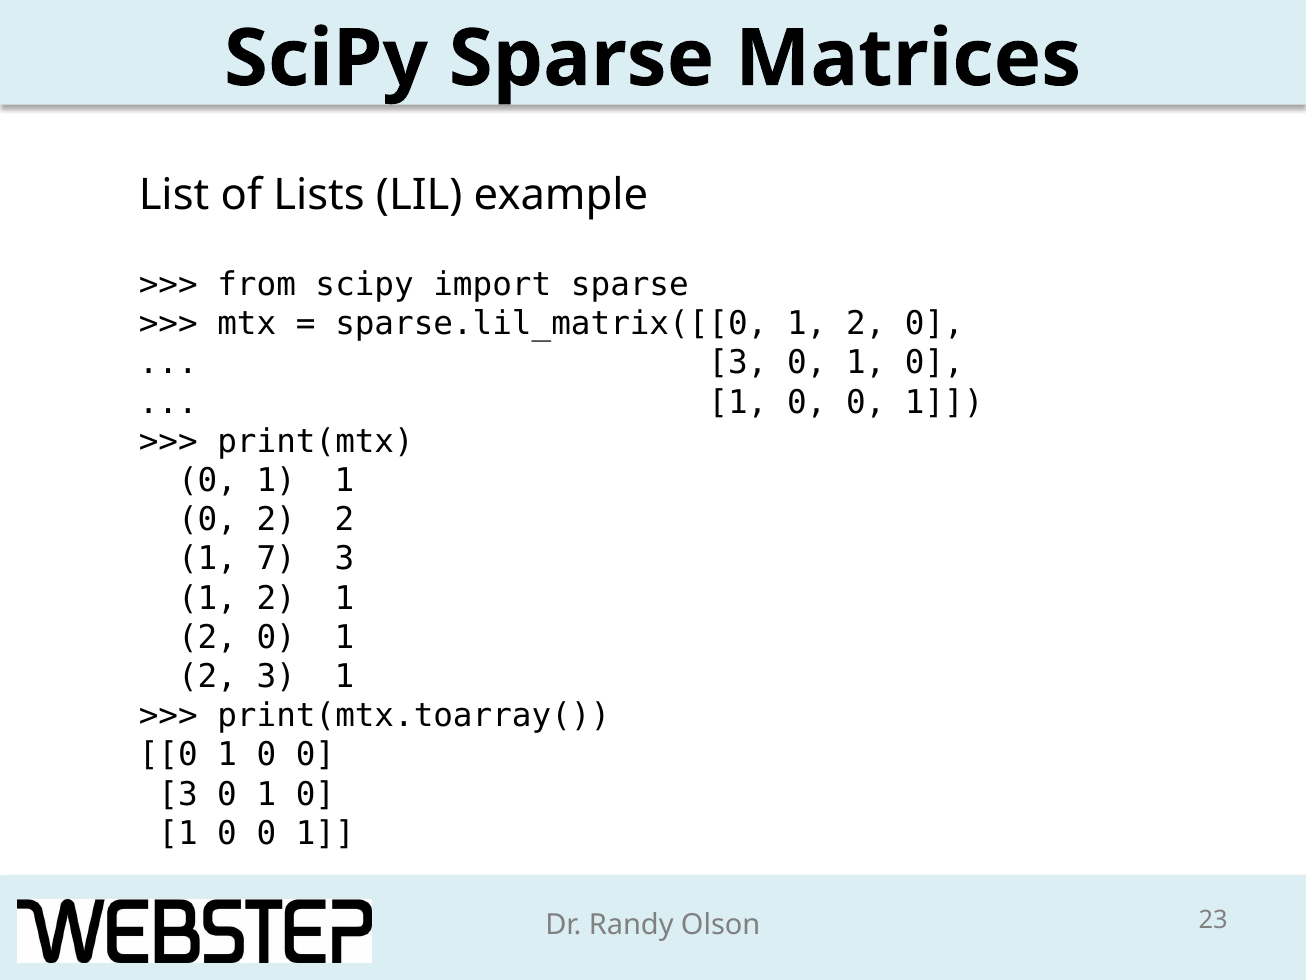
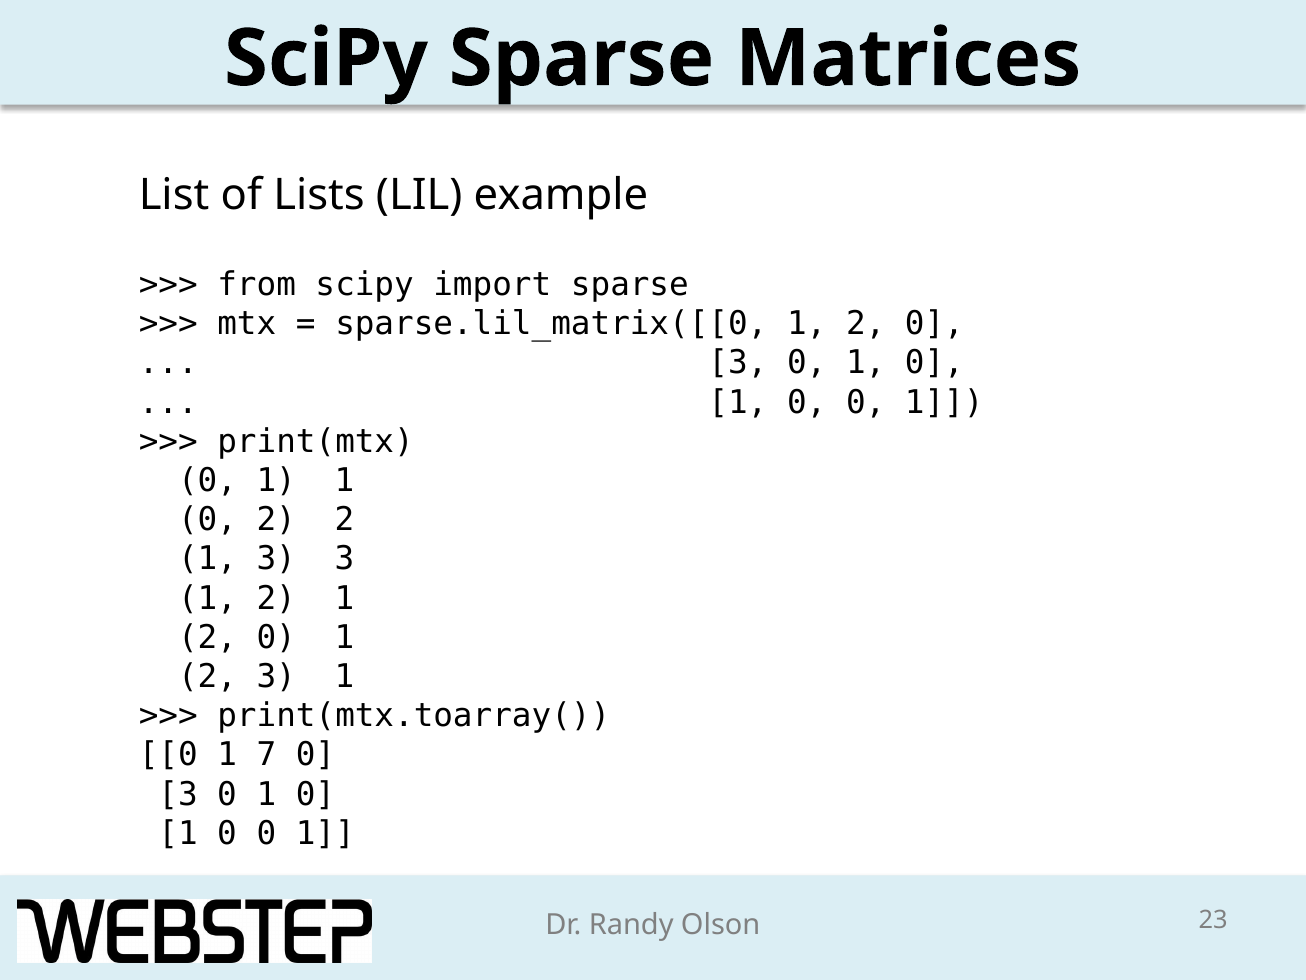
1 7: 7 -> 3
0 at (266, 755): 0 -> 7
